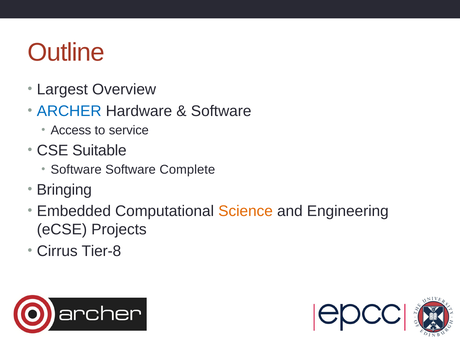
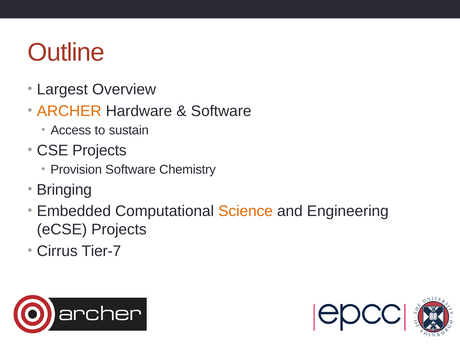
ARCHER colour: blue -> orange
service: service -> sustain
CSE Suitable: Suitable -> Projects
Software at (76, 170): Software -> Provision
Complete: Complete -> Chemistry
Tier-8: Tier-8 -> Tier-7
